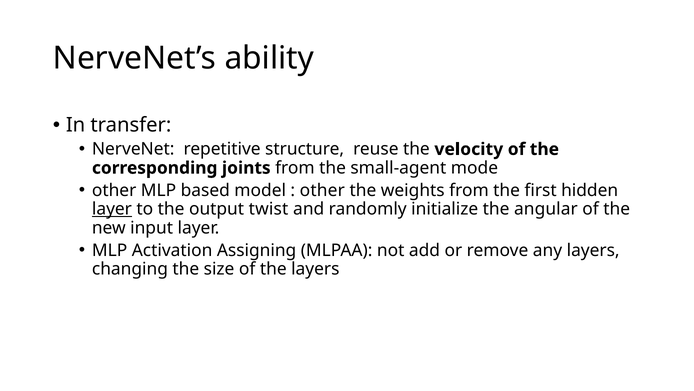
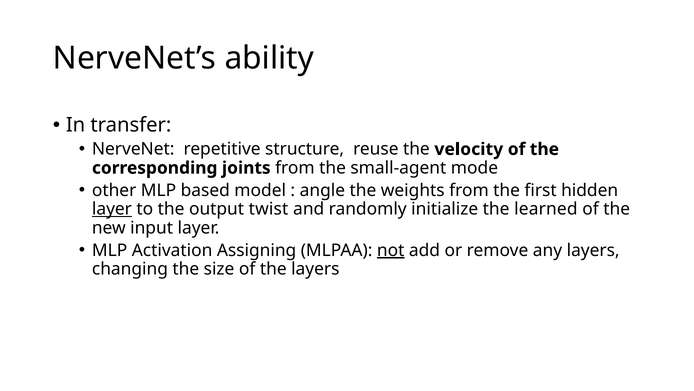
other at (322, 190): other -> angle
angular: angular -> learned
not underline: none -> present
